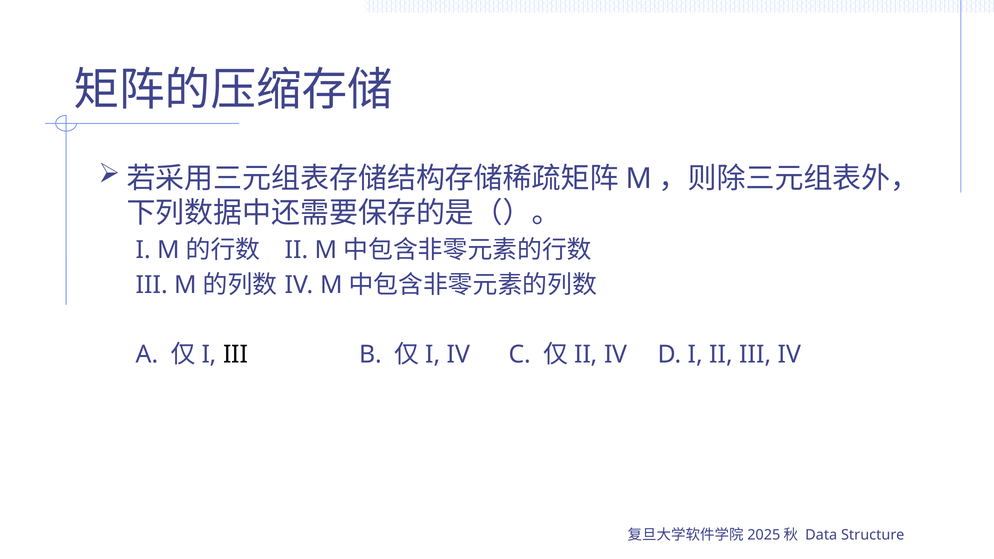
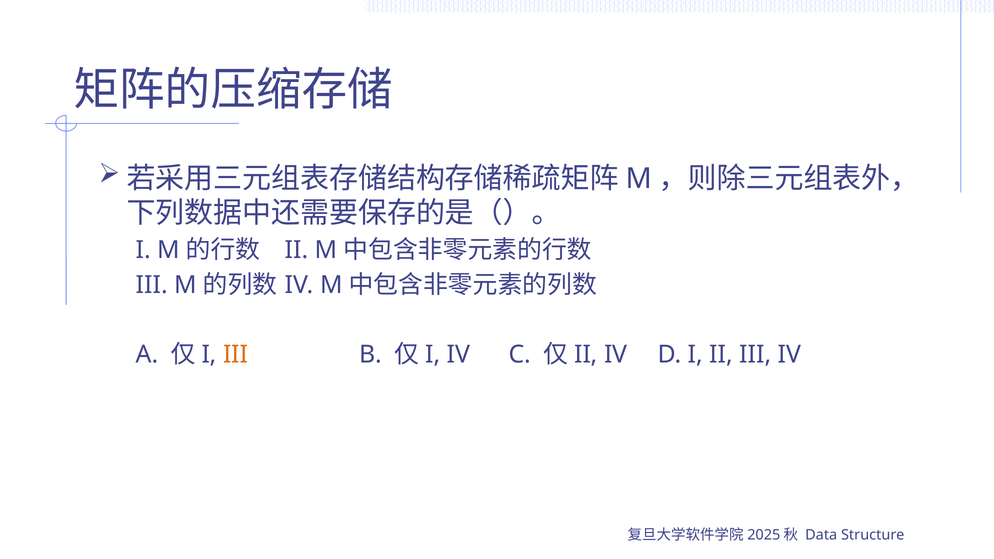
III at (236, 355) colour: black -> orange
